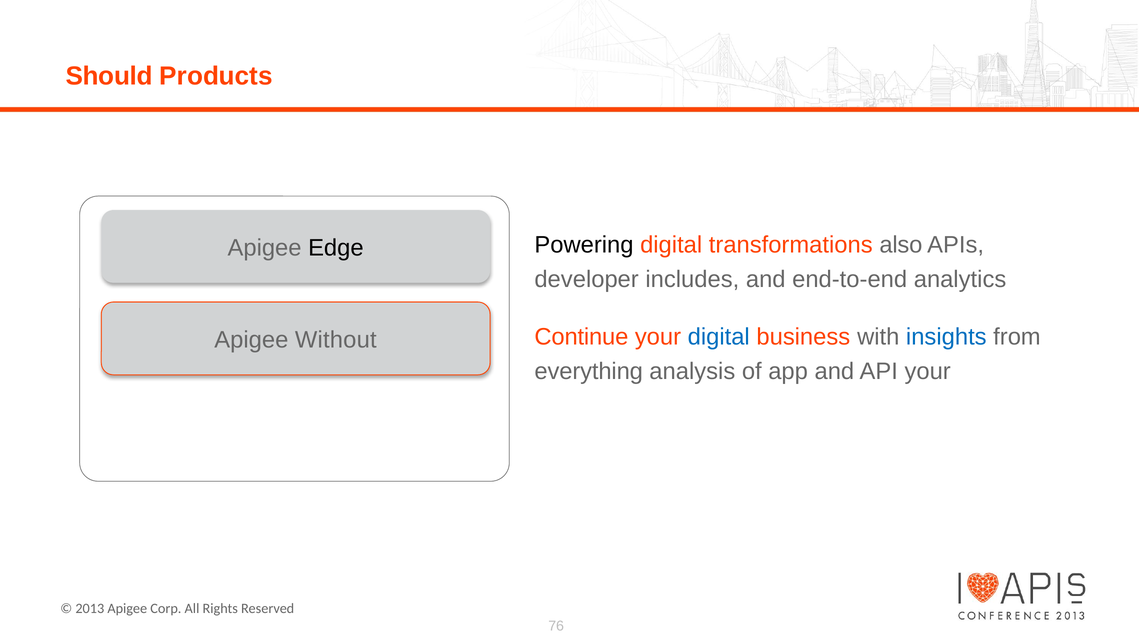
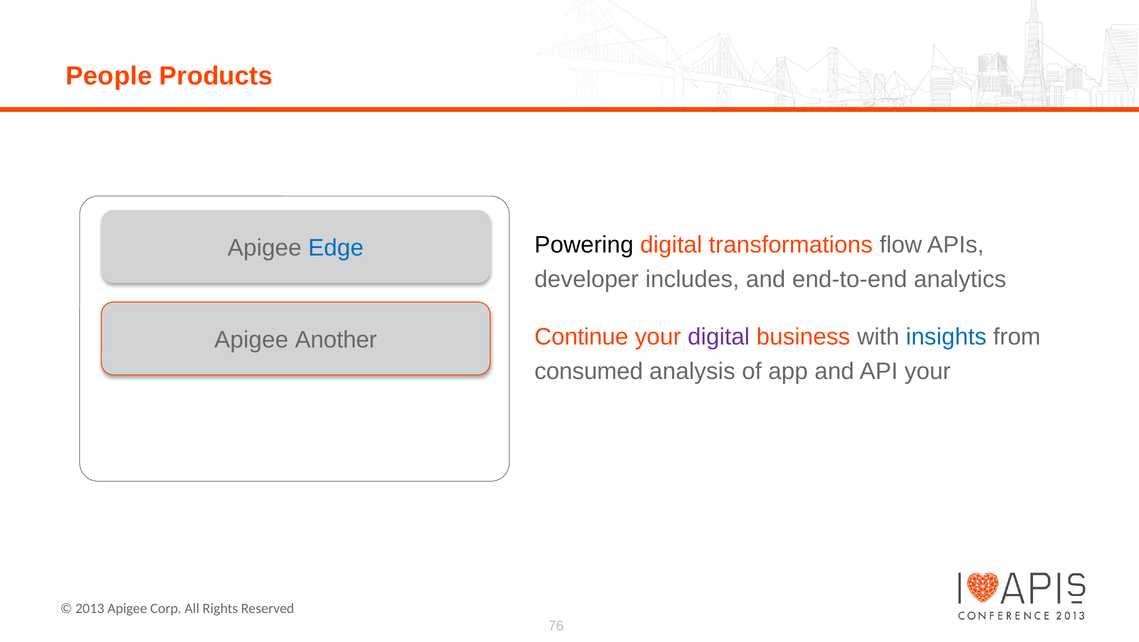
Should: Should -> People
also: also -> flow
Edge colour: black -> blue
digital at (719, 337) colour: blue -> purple
Without: Without -> Another
everything: everything -> consumed
